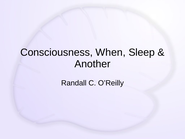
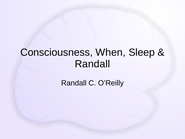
Another at (92, 64): Another -> Randall
